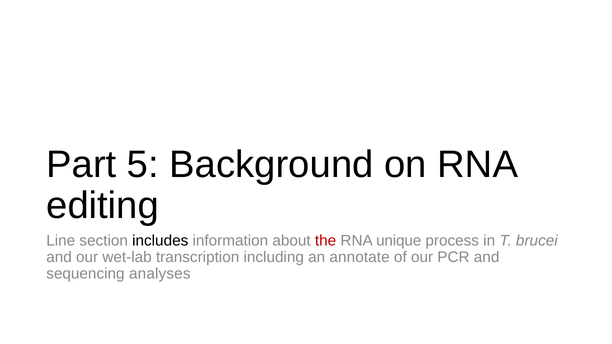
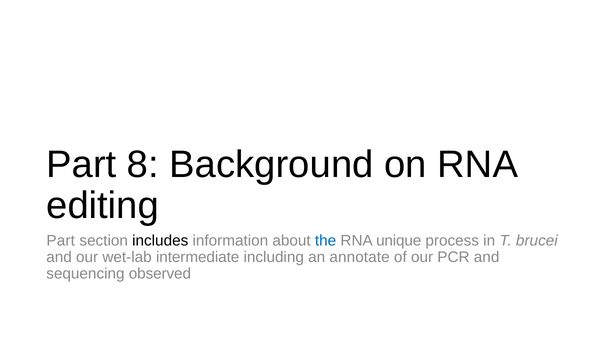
5: 5 -> 8
Line at (61, 241): Line -> Part
the colour: red -> blue
transcription: transcription -> intermediate
analyses: analyses -> observed
